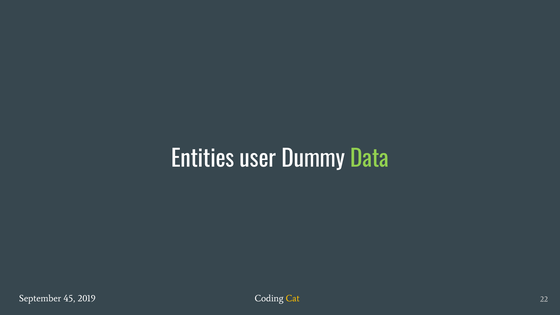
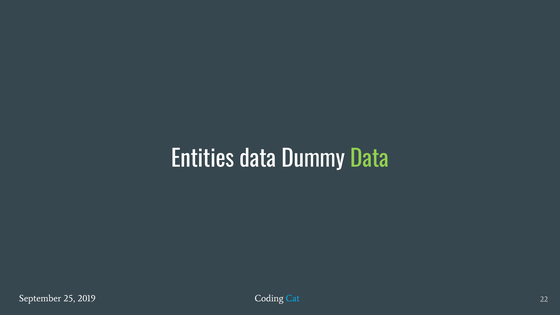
Entities user: user -> data
45: 45 -> 25
Cat colour: yellow -> light blue
